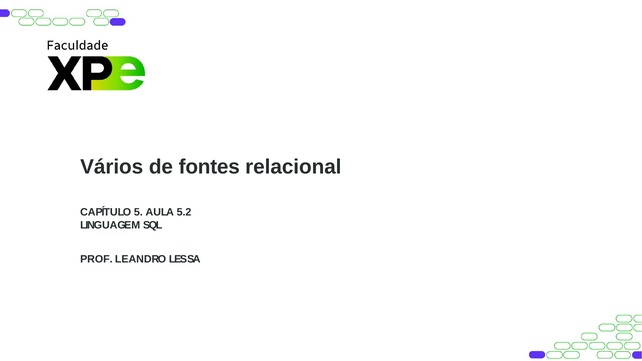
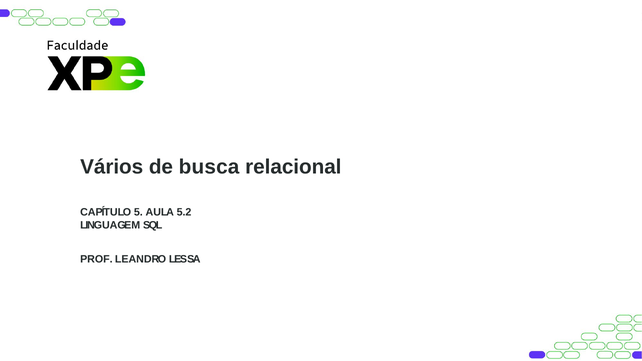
fontes: fontes -> busca
